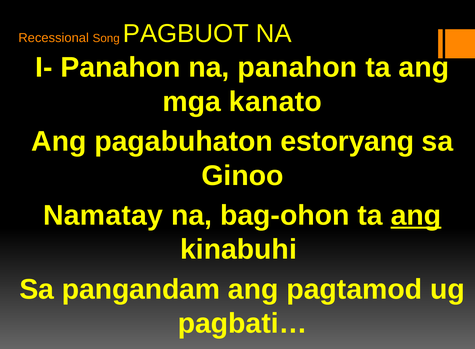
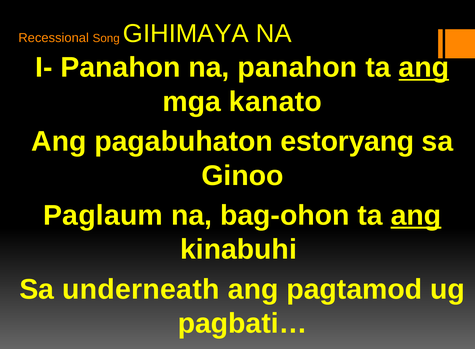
PAGBUOT: PAGBUOT -> GIHIMAYA
ang at (424, 68) underline: none -> present
Namatay: Namatay -> Paglaum
pangandam: pangandam -> underneath
